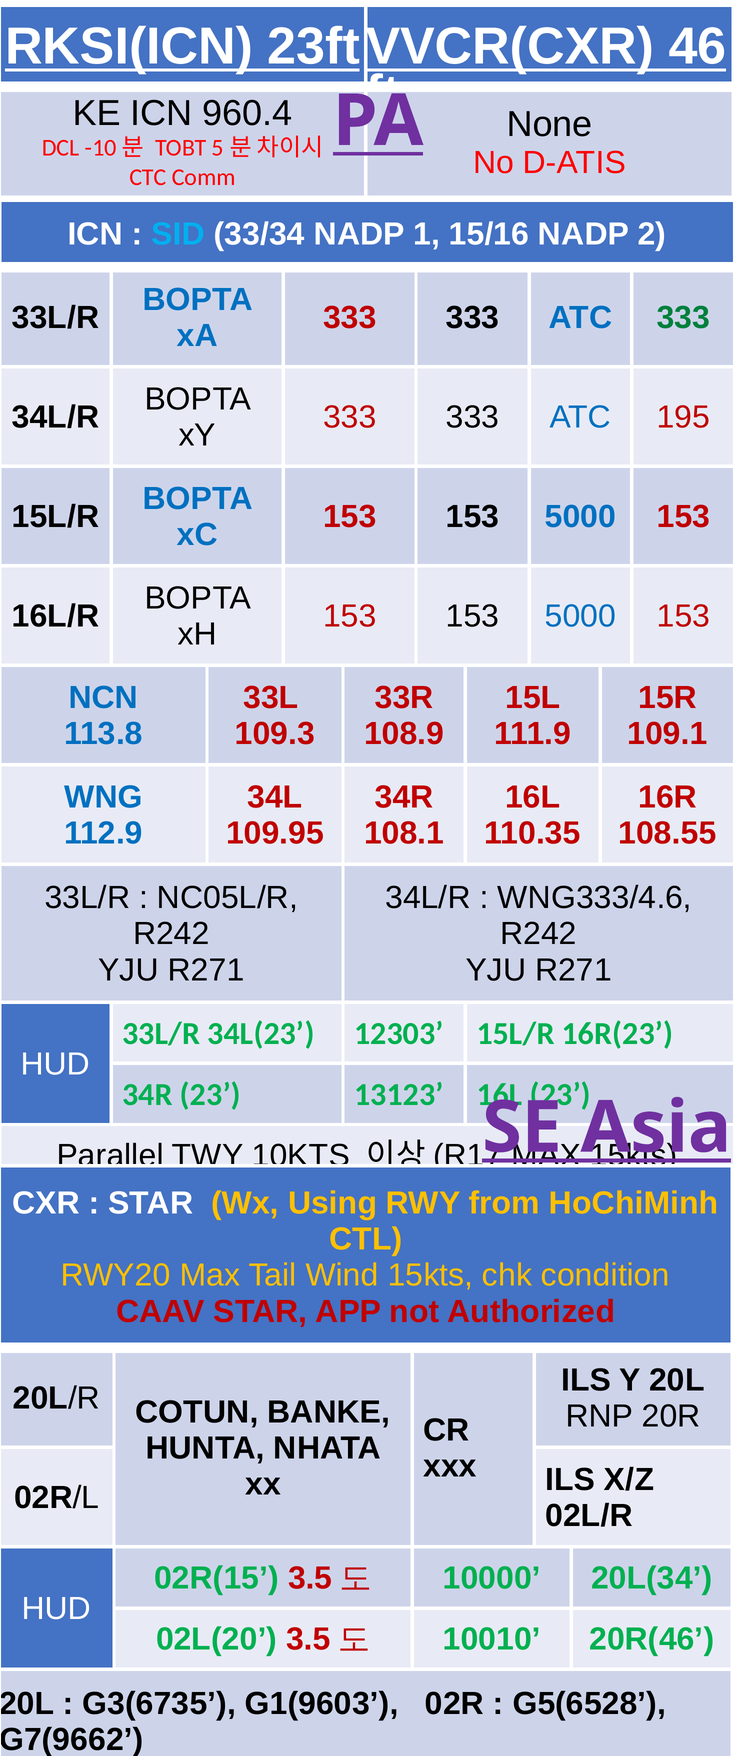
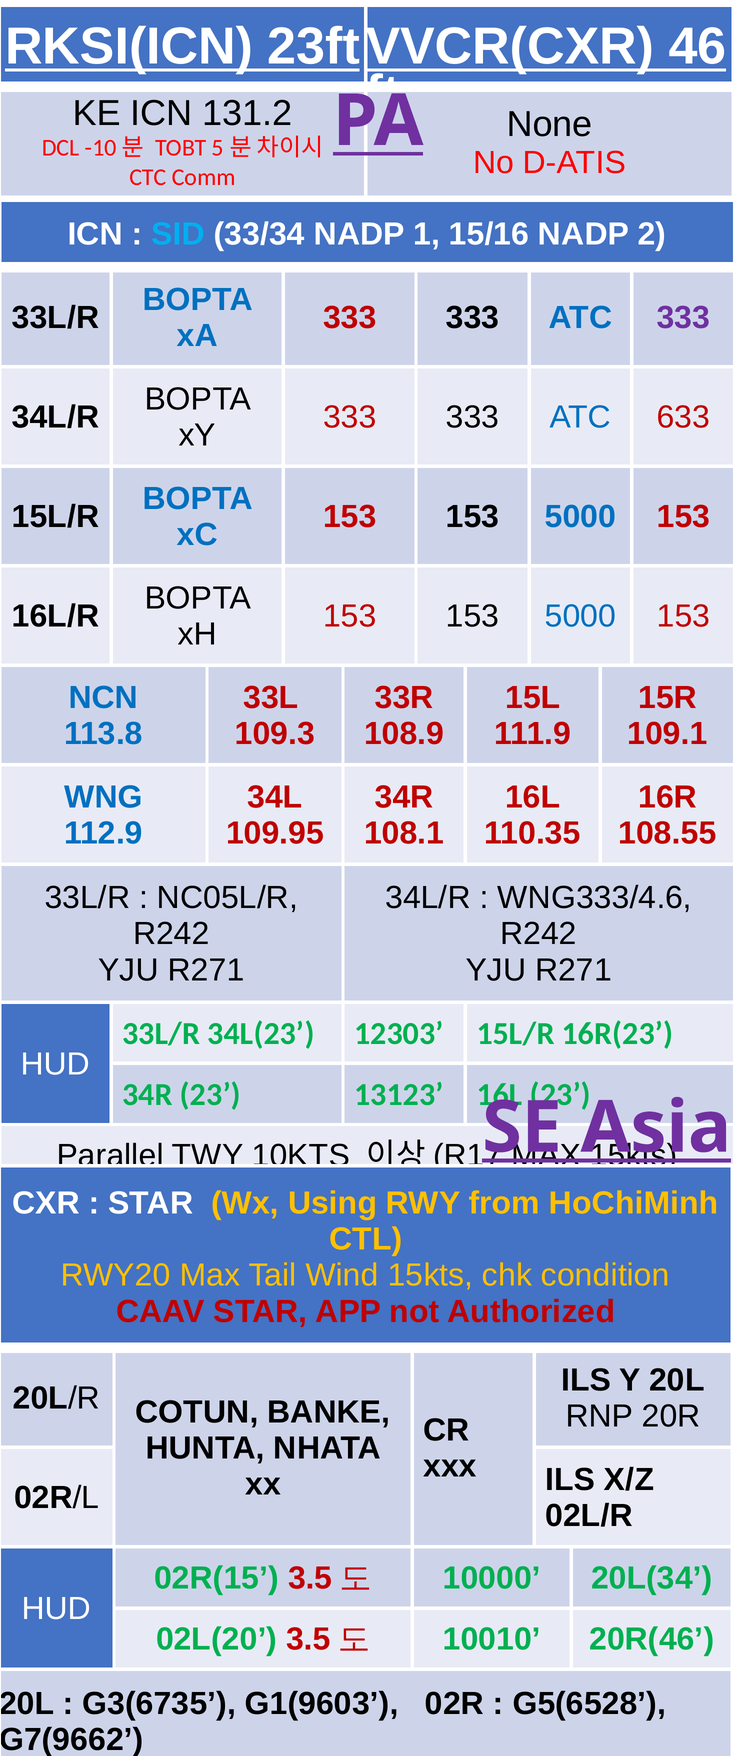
960.4: 960.4 -> 131.2
333 at (683, 318) colour: green -> purple
195: 195 -> 633
